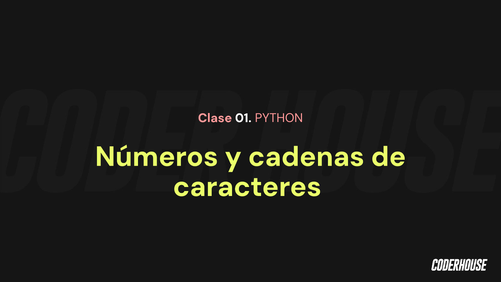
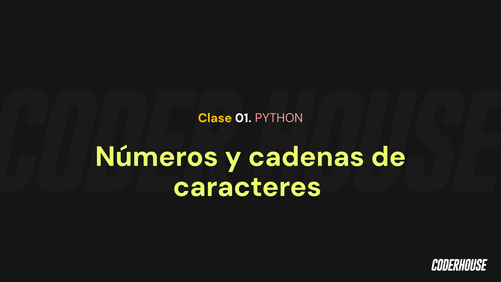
Clase colour: pink -> yellow
